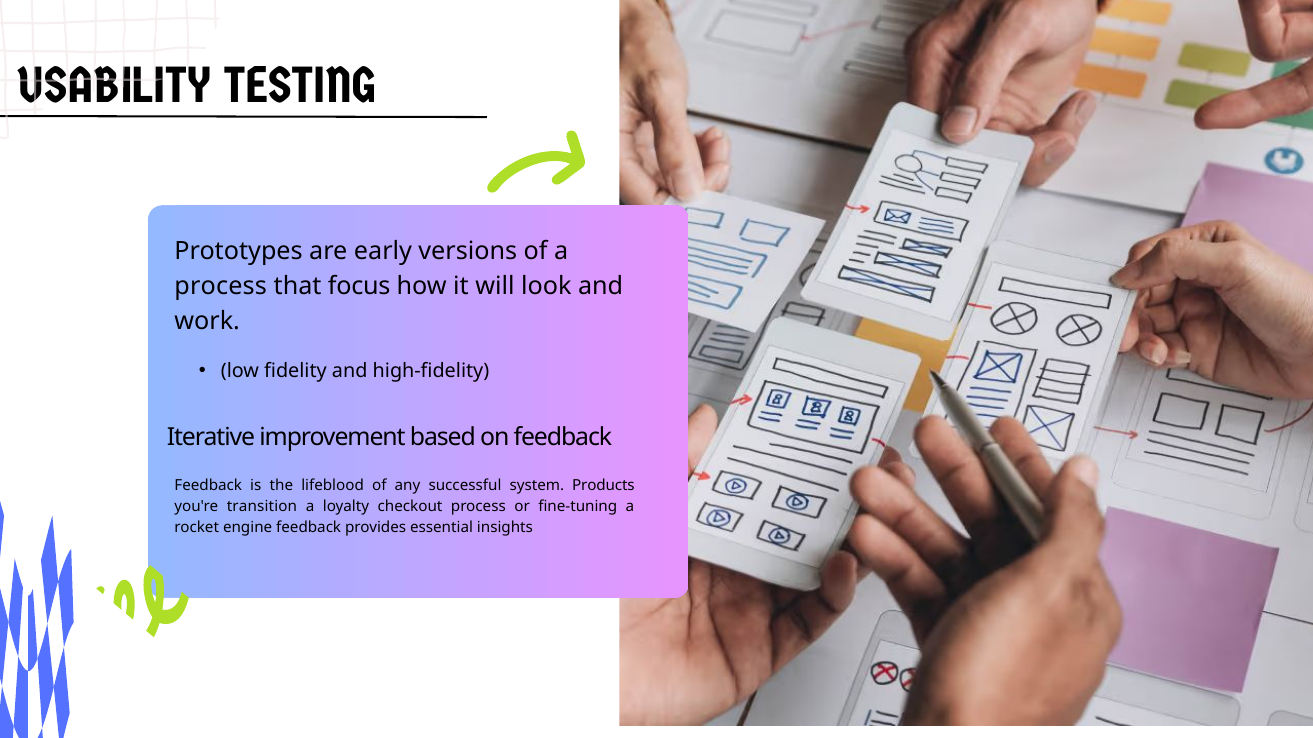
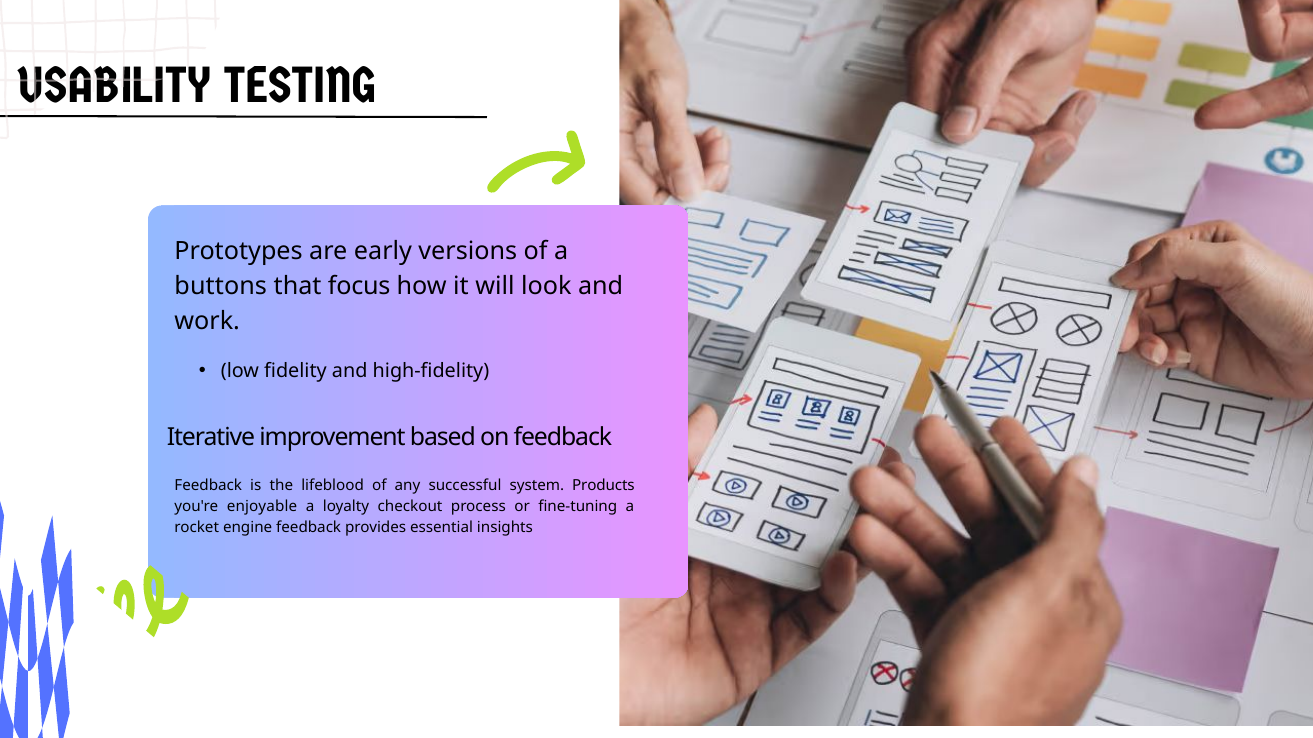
process at (221, 286): process -> buttons
transition: transition -> enjoyable
